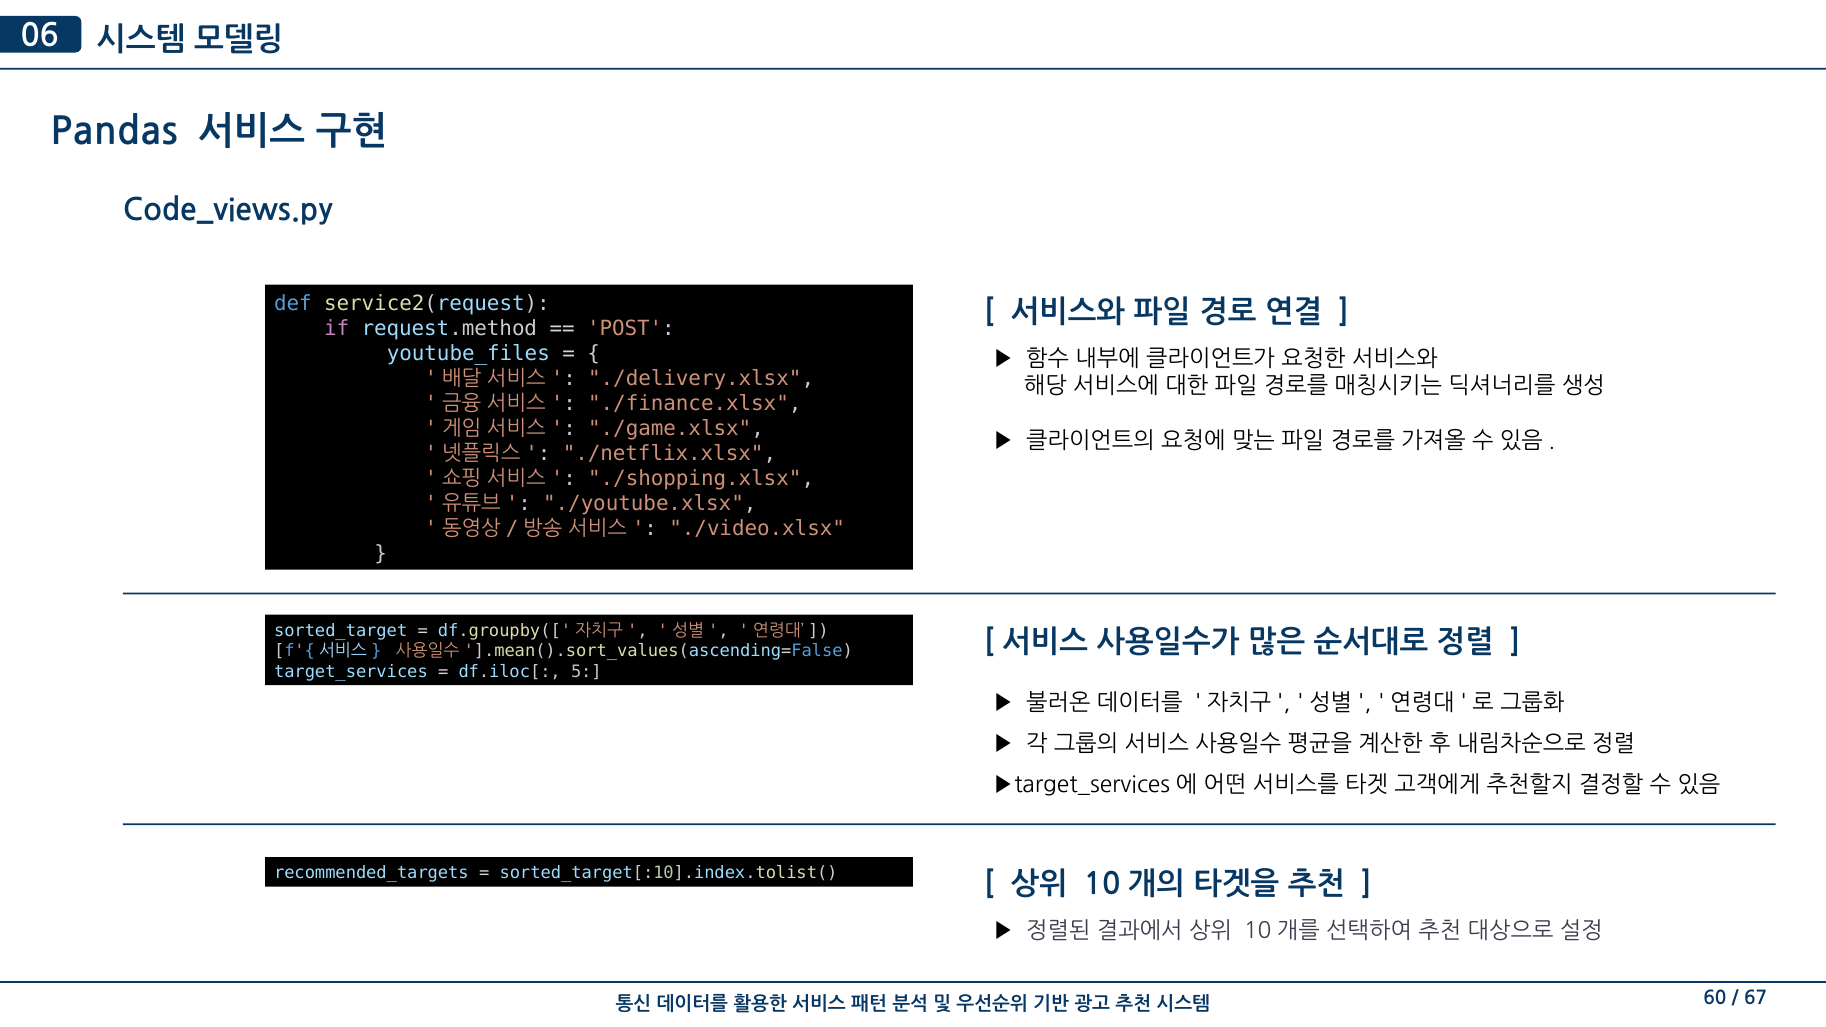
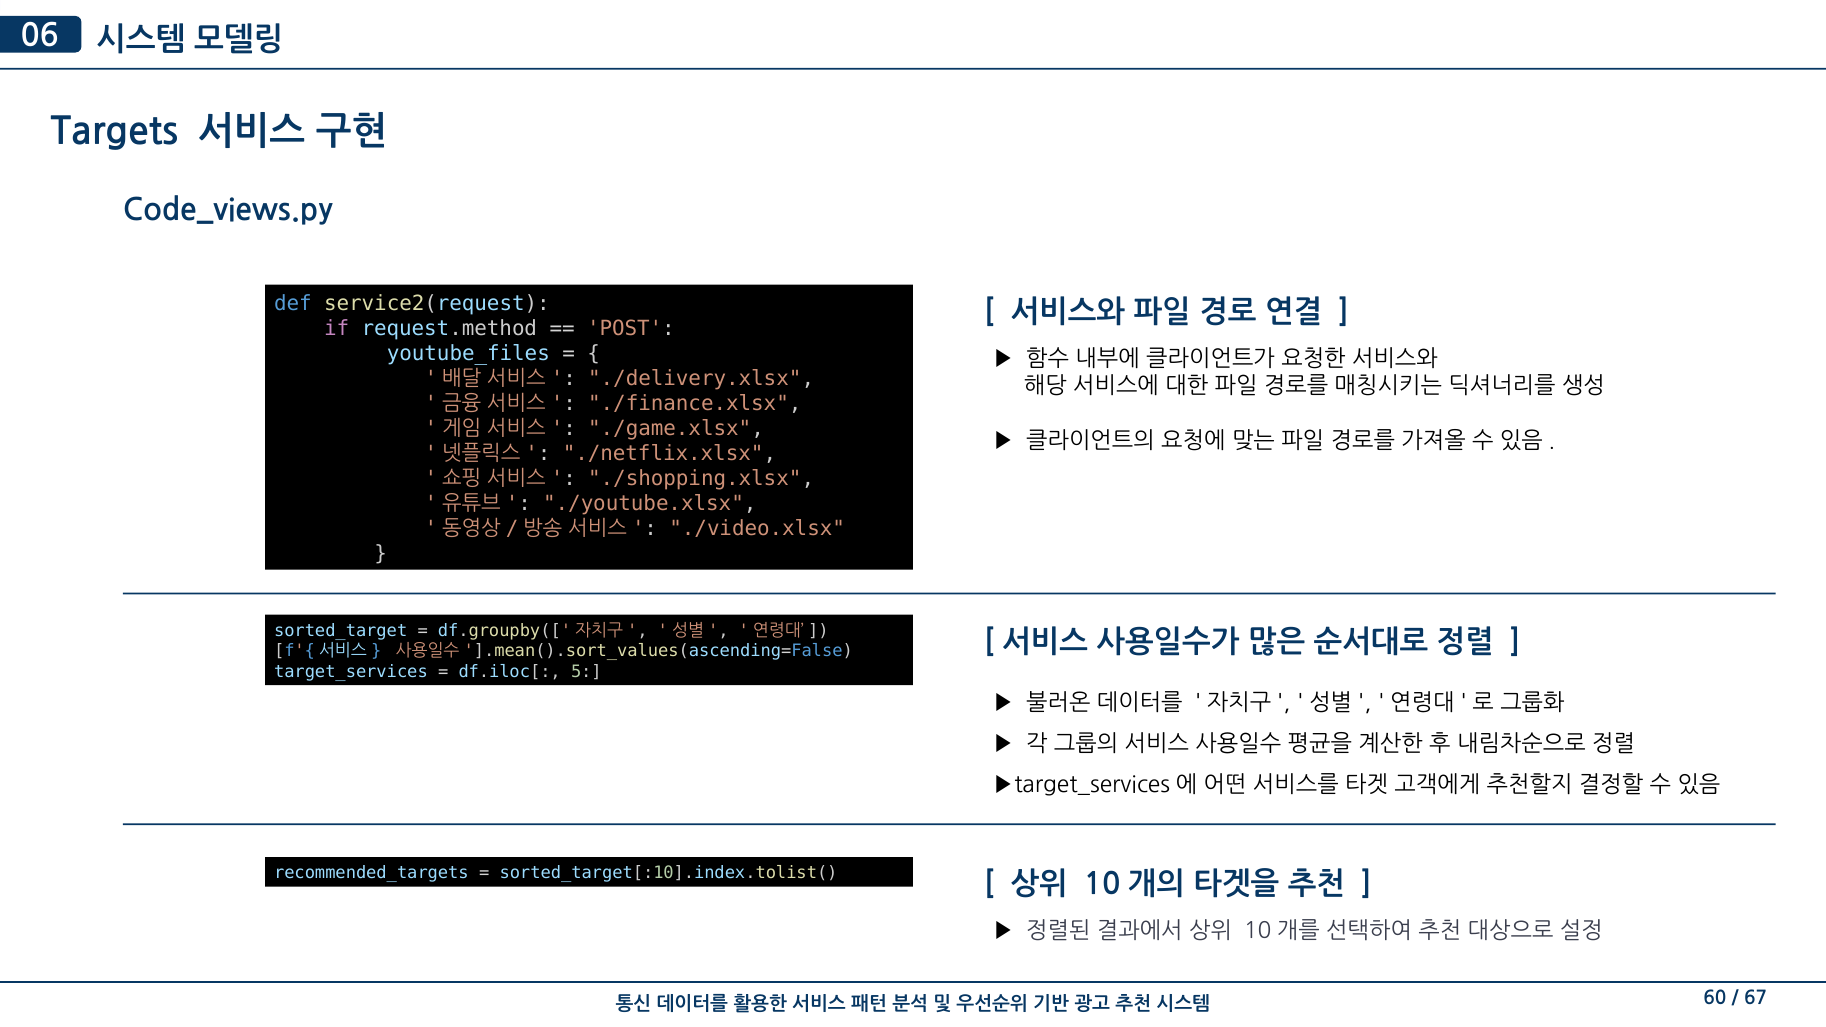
Pandas: Pandas -> Targets
